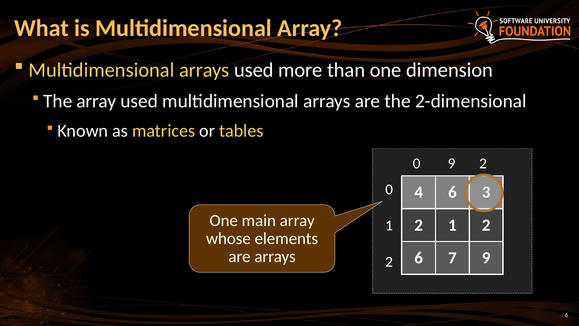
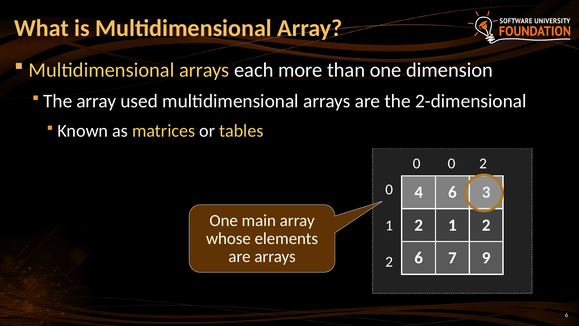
arrays used: used -> each
0 9: 9 -> 0
